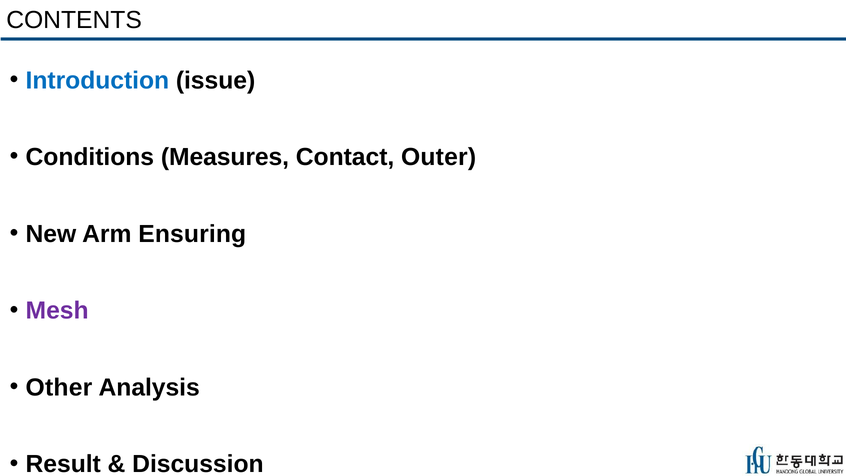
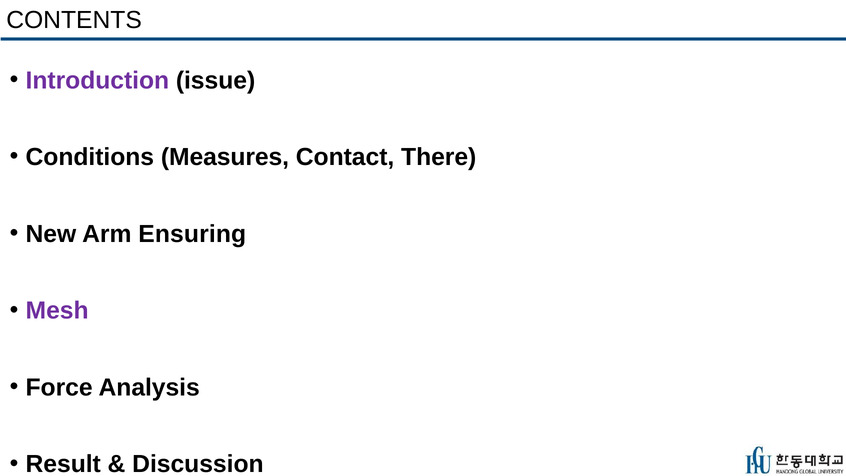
Introduction colour: blue -> purple
Outer: Outer -> There
Other: Other -> Force
